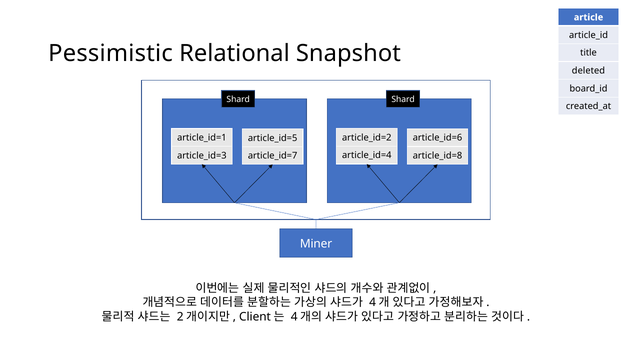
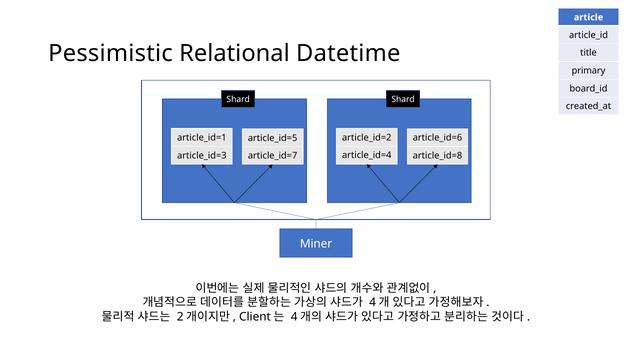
Snapshot: Snapshot -> Datetime
deleted: deleted -> primary
